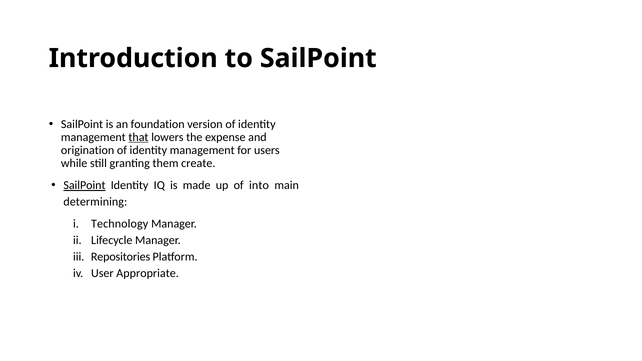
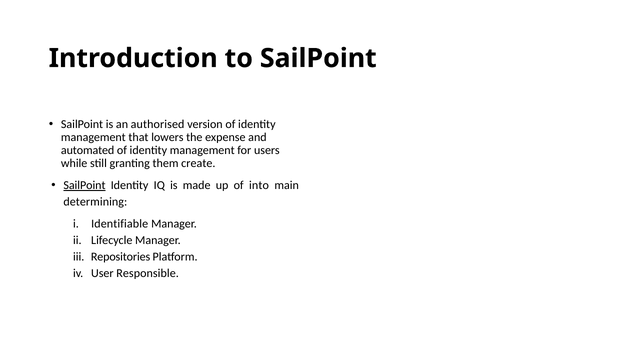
foundation: foundation -> authorised
that underline: present -> none
origination: origination -> automated
Technology: Technology -> Identifiable
Appropriate: Appropriate -> Responsible
